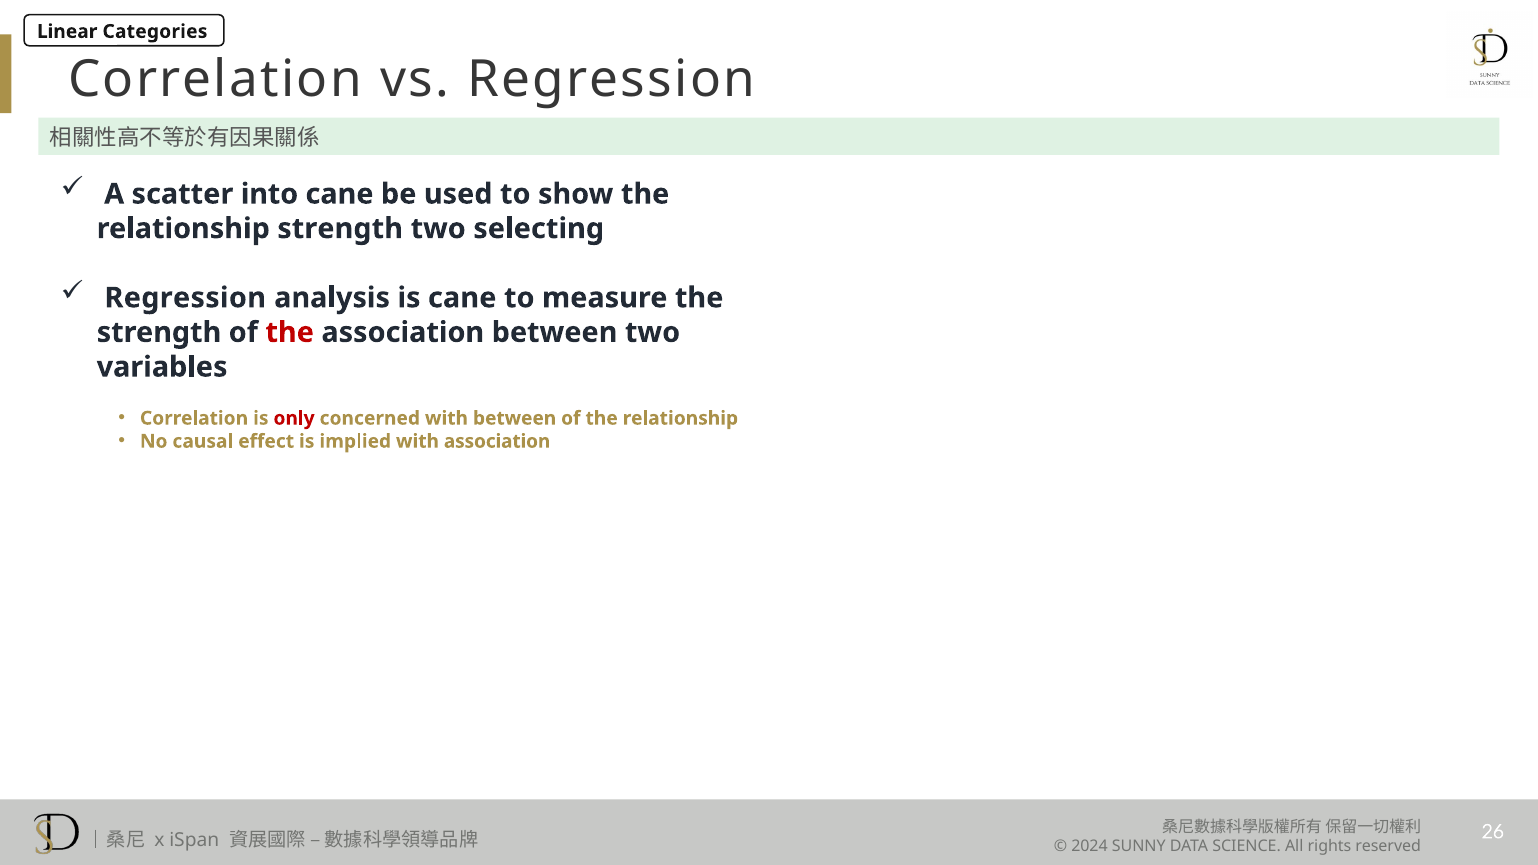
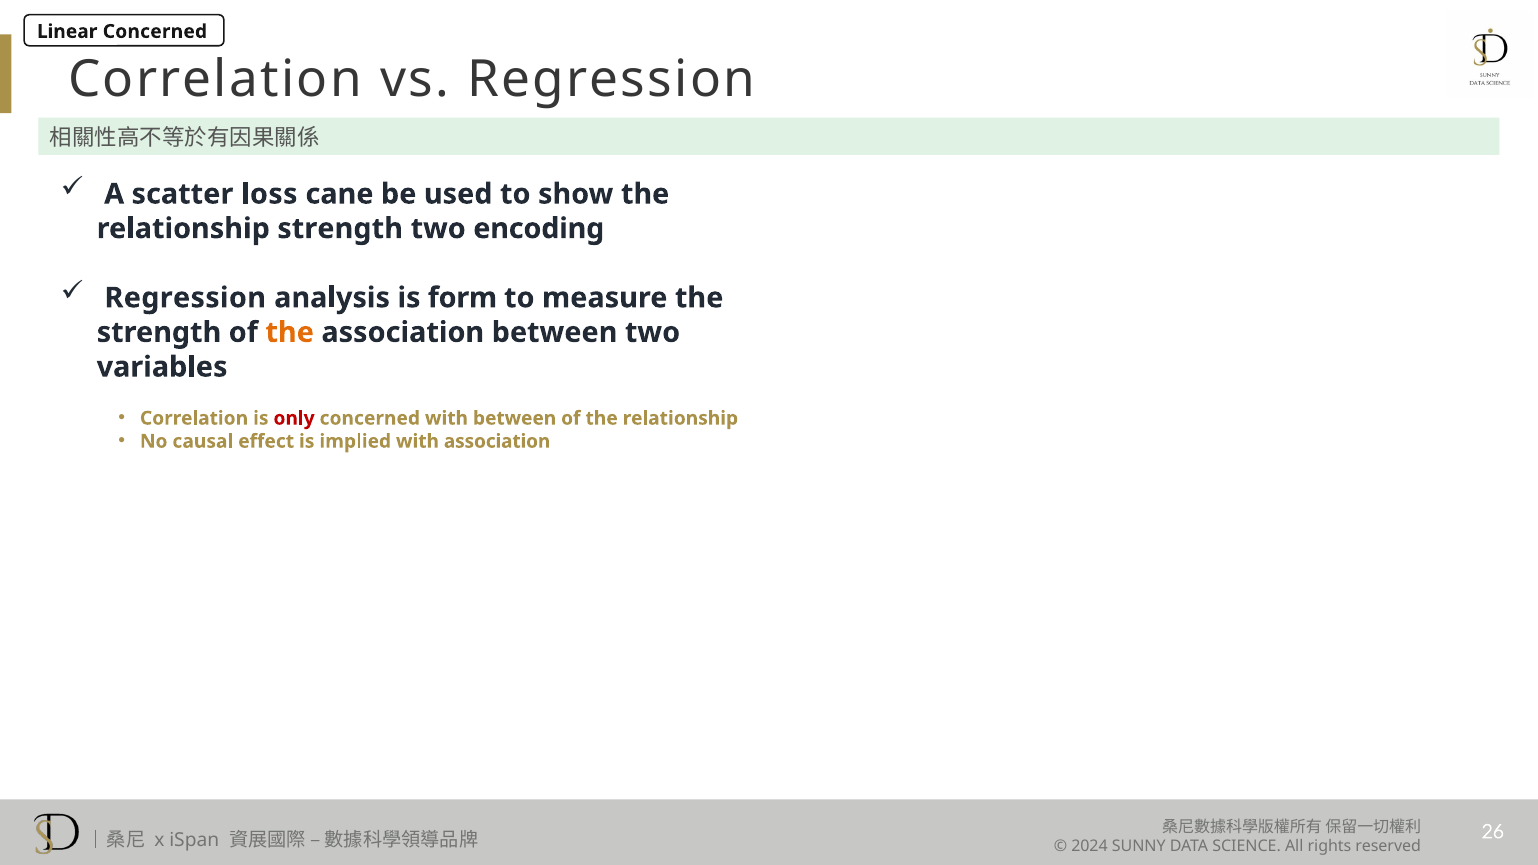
Linear Categories: Categories -> Concerned
into: into -> loss
selecting: selecting -> encoding
is cane: cane -> form
the at (290, 332) colour: red -> orange
